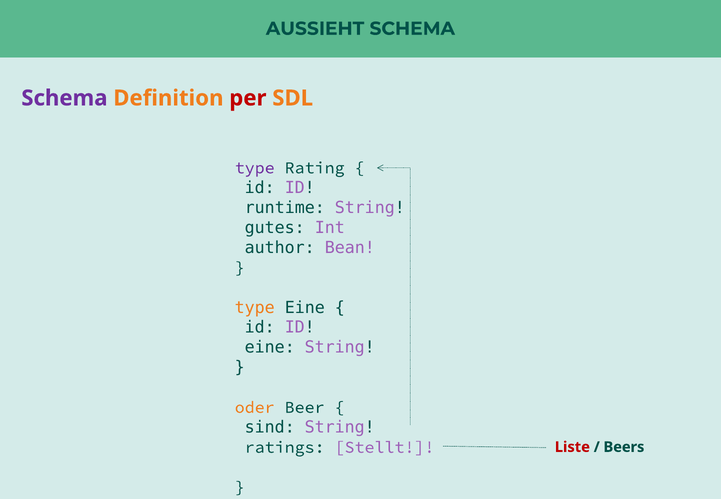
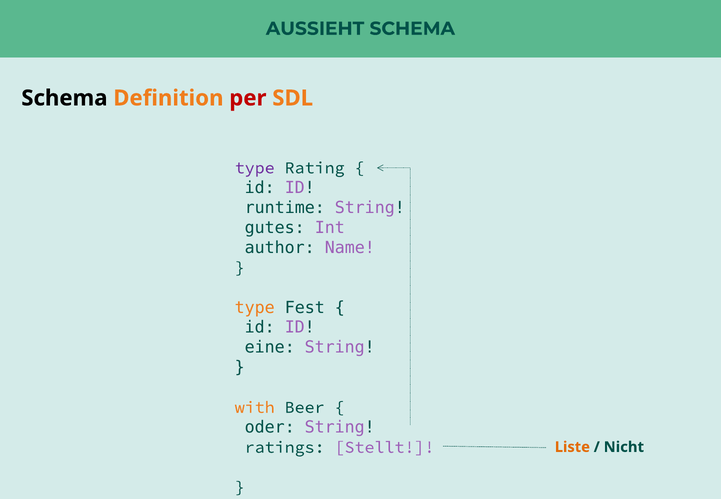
Schema at (64, 98) colour: purple -> black
Bean: Bean -> Name
type Eine: Eine -> Fest
oder: oder -> with
sind: sind -> oder
Liste colour: red -> orange
Beers: Beers -> Nicht
